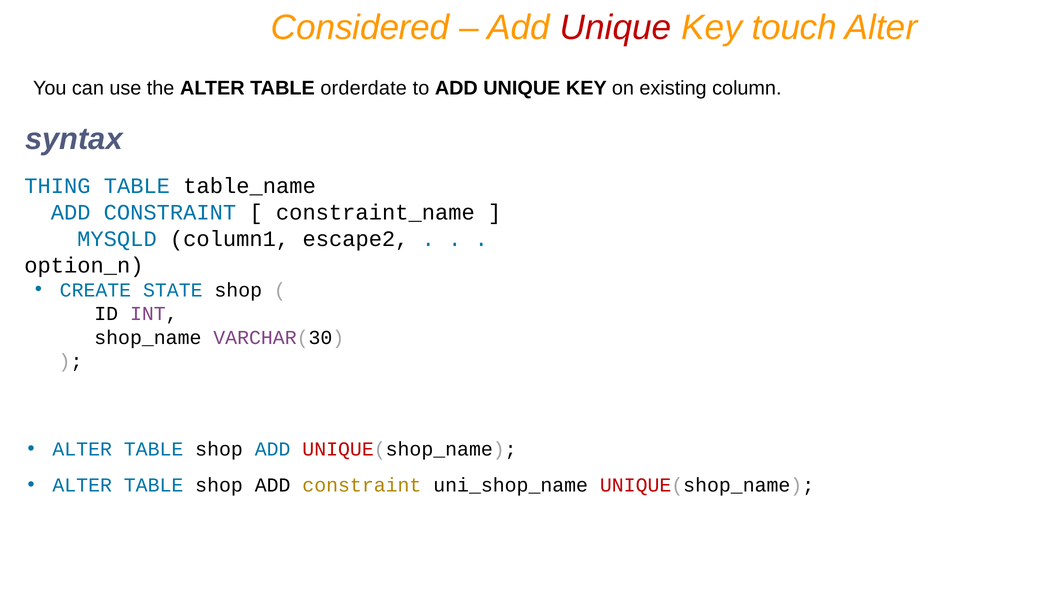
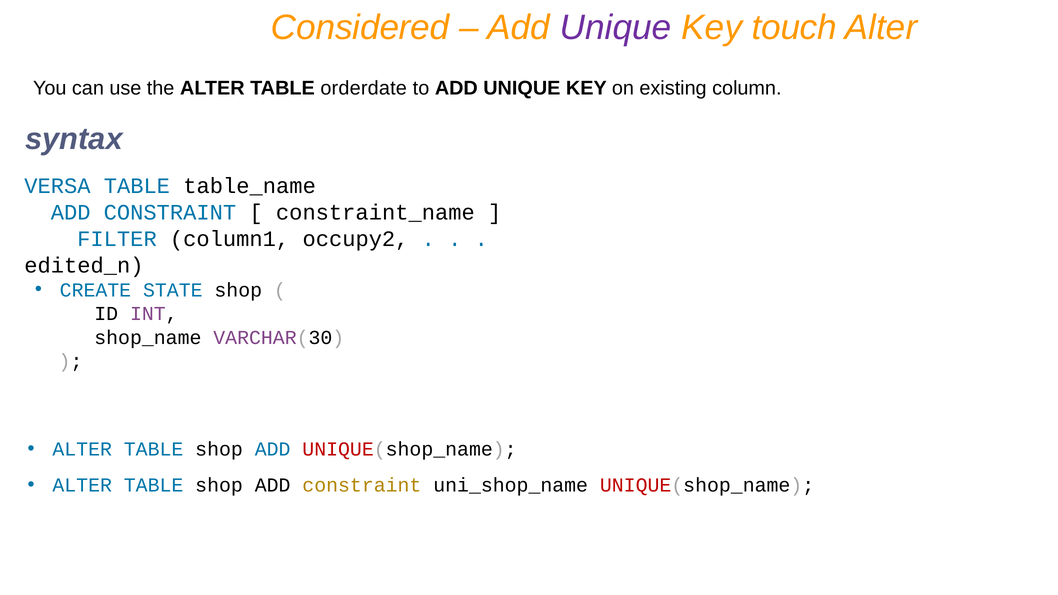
Unique at (616, 28) colour: red -> purple
THING: THING -> VERSA
MYSQLD: MYSQLD -> FILTER
escape2: escape2 -> occupy2
option_n: option_n -> edited_n
